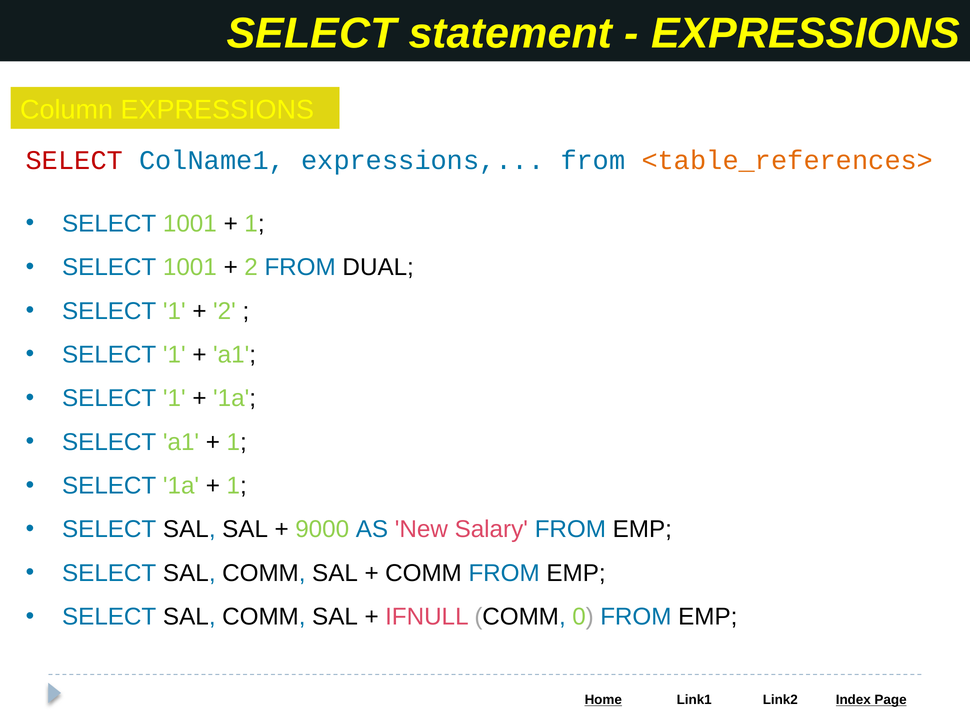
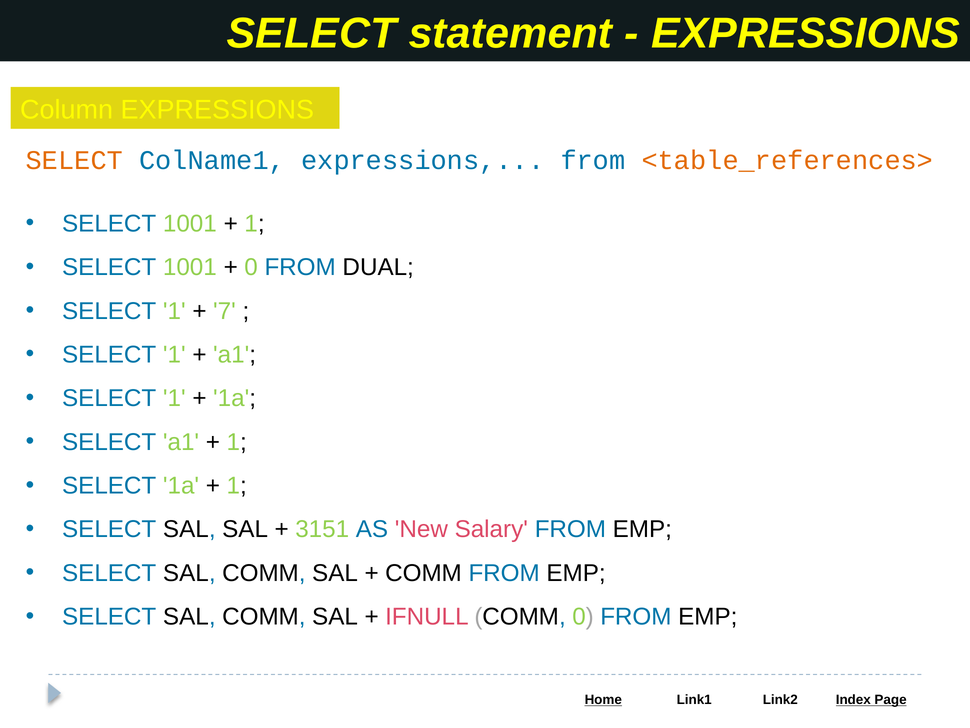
SELECT at (74, 160) colour: red -> orange
2 at (251, 267): 2 -> 0
2 at (224, 311): 2 -> 7
9000: 9000 -> 3151
